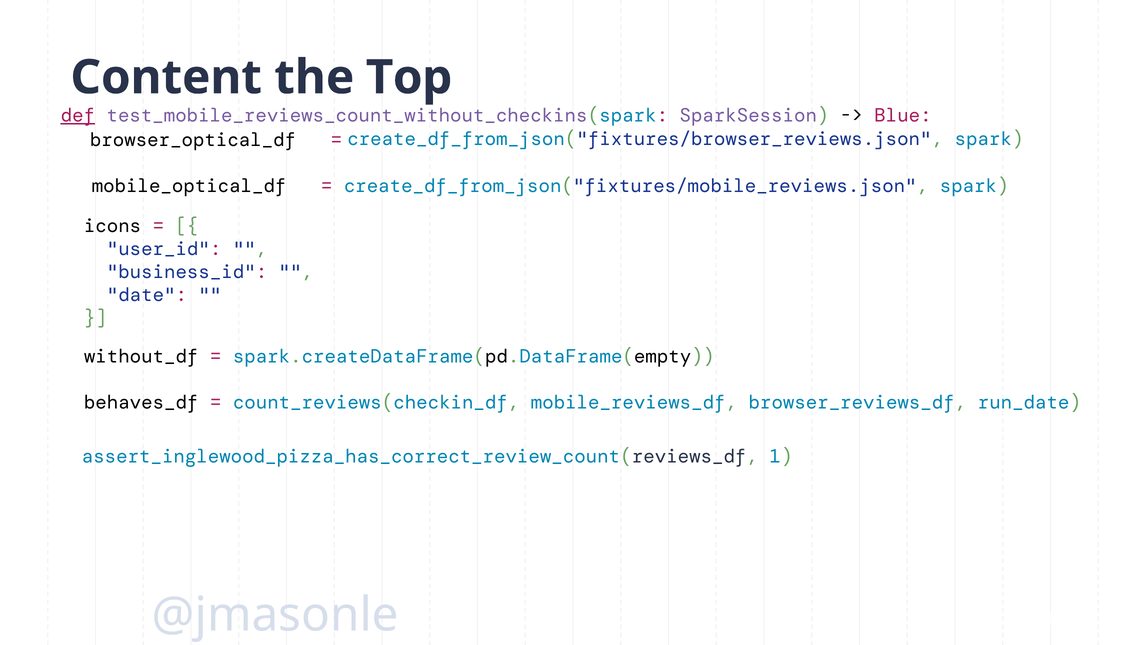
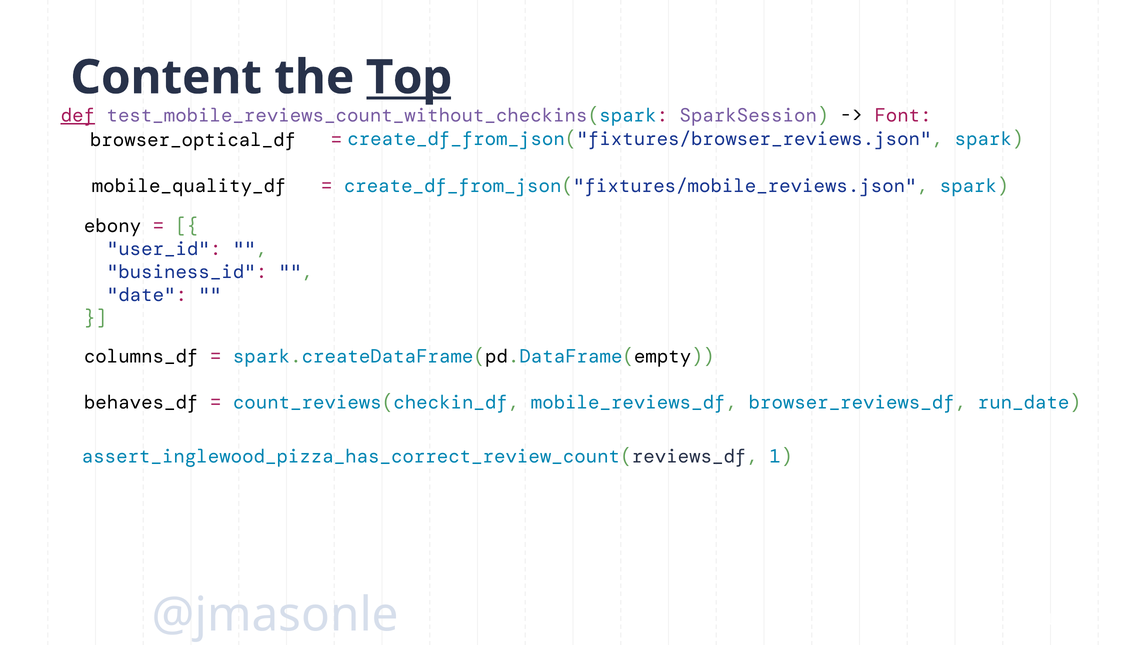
Top underline: none -> present
Blue: Blue -> Font
mobile_optical_df: mobile_optical_df -> mobile_quality_df
icons: icons -> ebony
without_df: without_df -> columns_df
